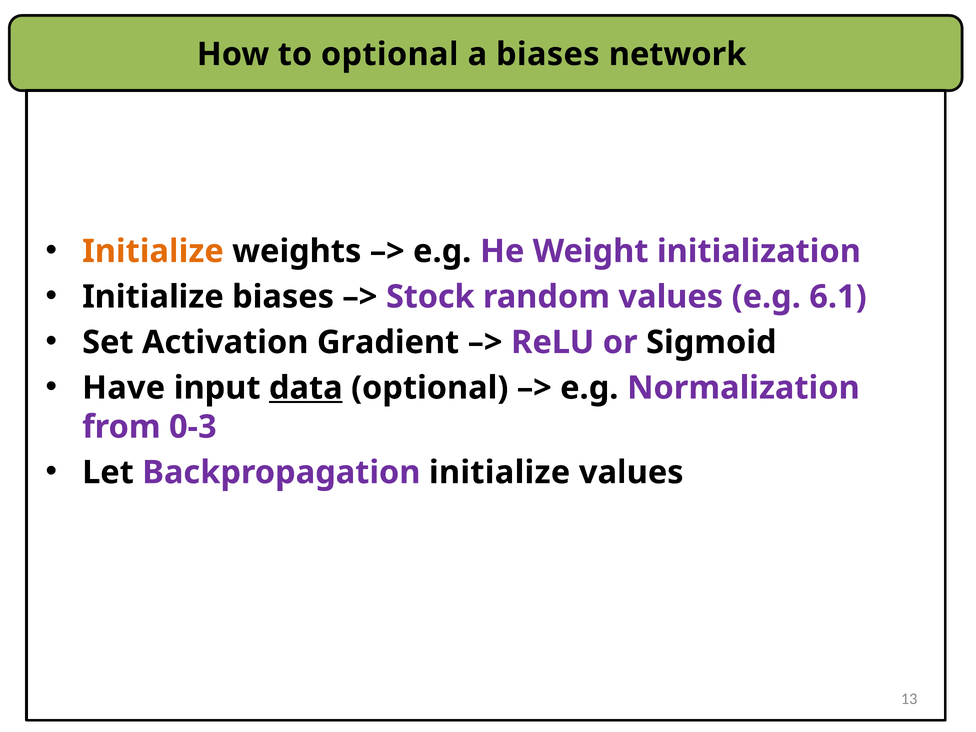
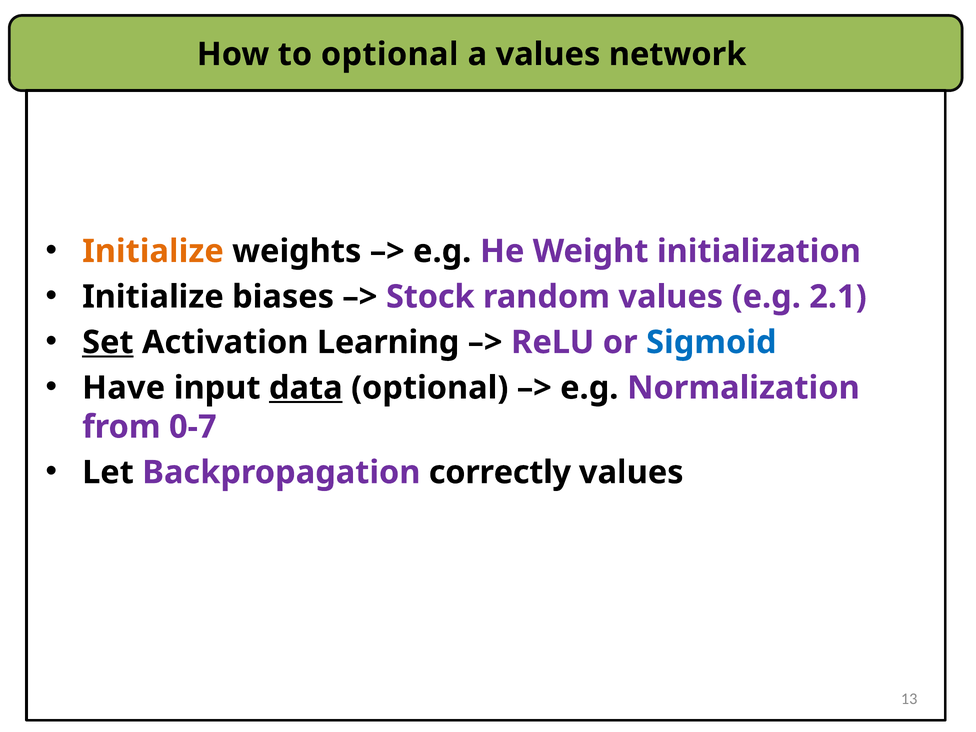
a biases: biases -> values
6.1: 6.1 -> 2.1
Set underline: none -> present
Gradient: Gradient -> Learning
Sigmoid colour: black -> blue
0-3: 0-3 -> 0-7
Backpropagation initialize: initialize -> correctly
